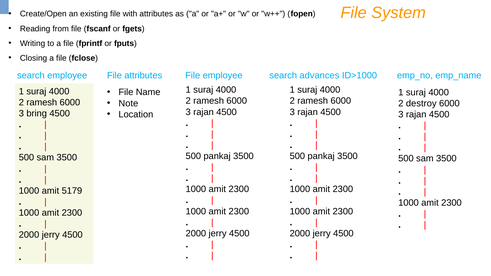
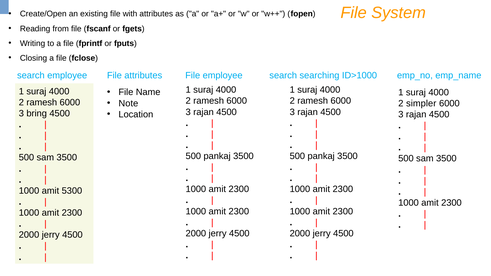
advances: advances -> searching
destroy: destroy -> simpler
5179: 5179 -> 5300
